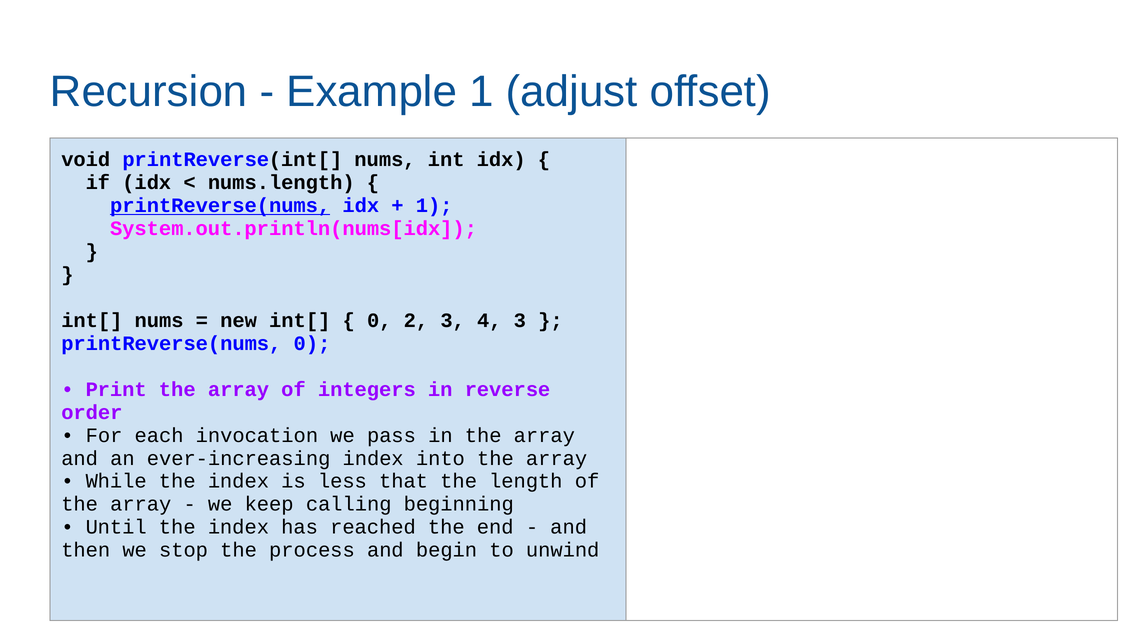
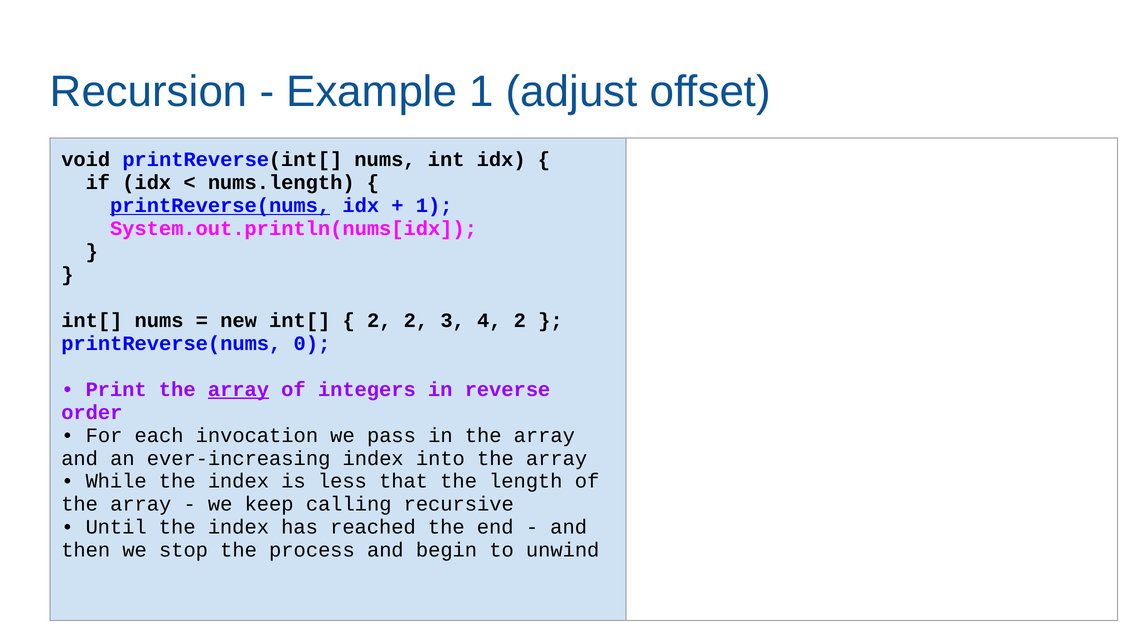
0 at (379, 321): 0 -> 2
4 3: 3 -> 2
array at (238, 390) underline: none -> present
beginning: beginning -> recursive
